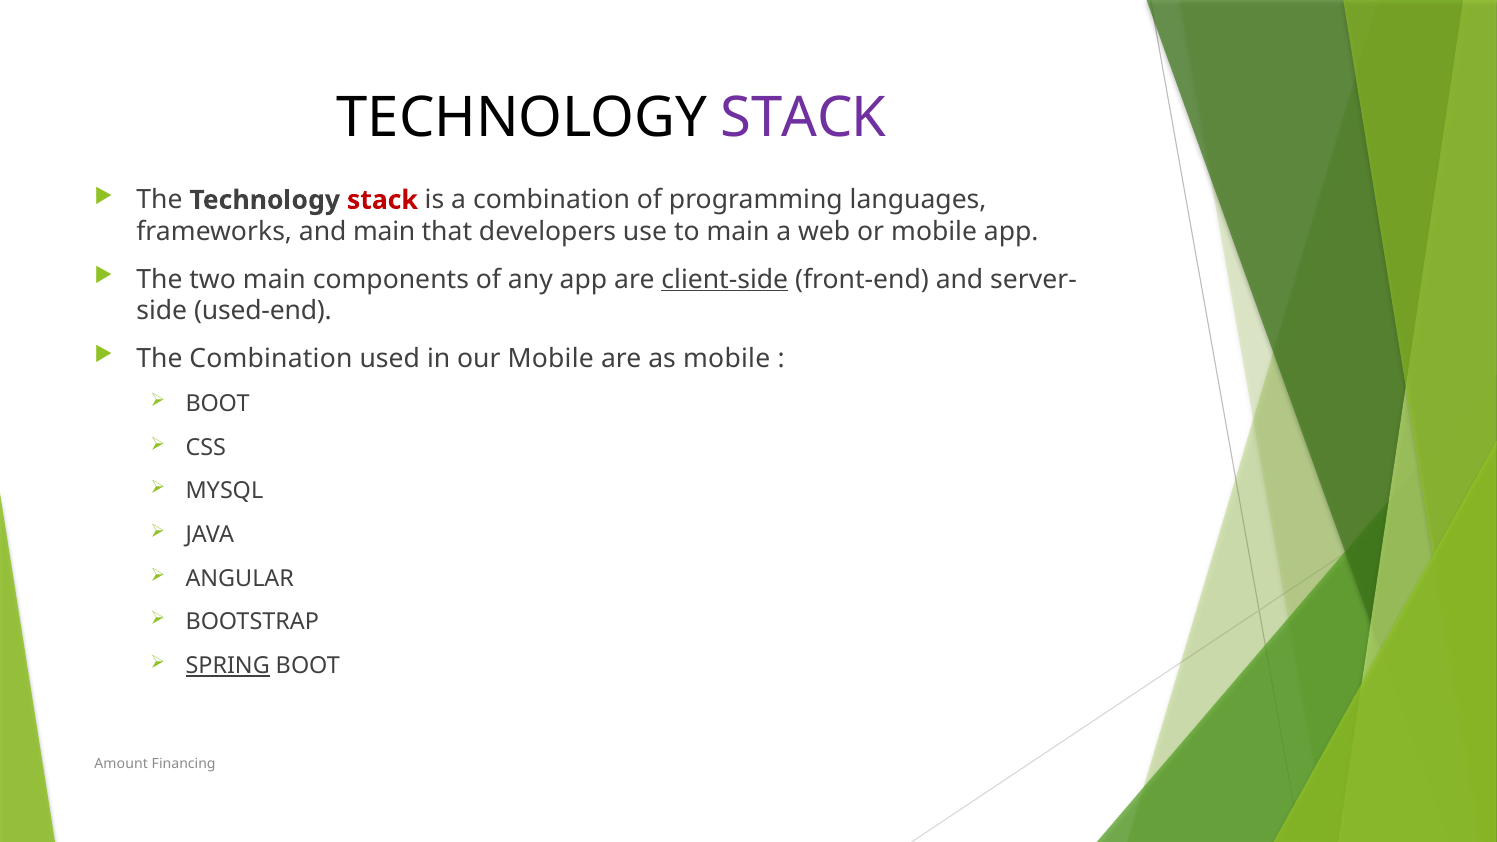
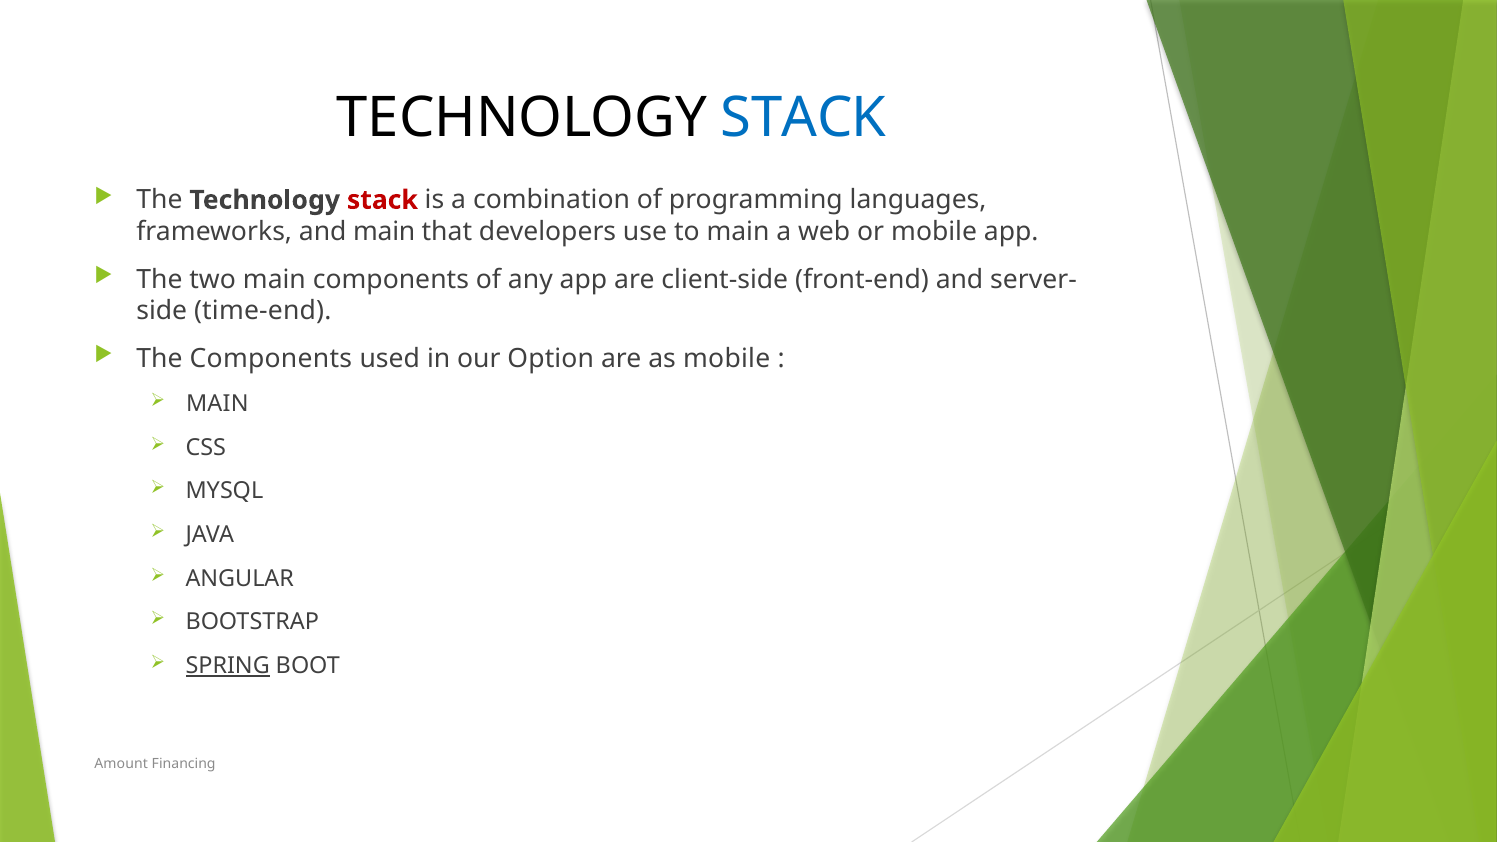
STACK at (804, 118) colour: purple -> blue
client-side underline: present -> none
used-end: used-end -> time-end
The Combination: Combination -> Components
our Mobile: Mobile -> Option
BOOT at (218, 404): BOOT -> MAIN
